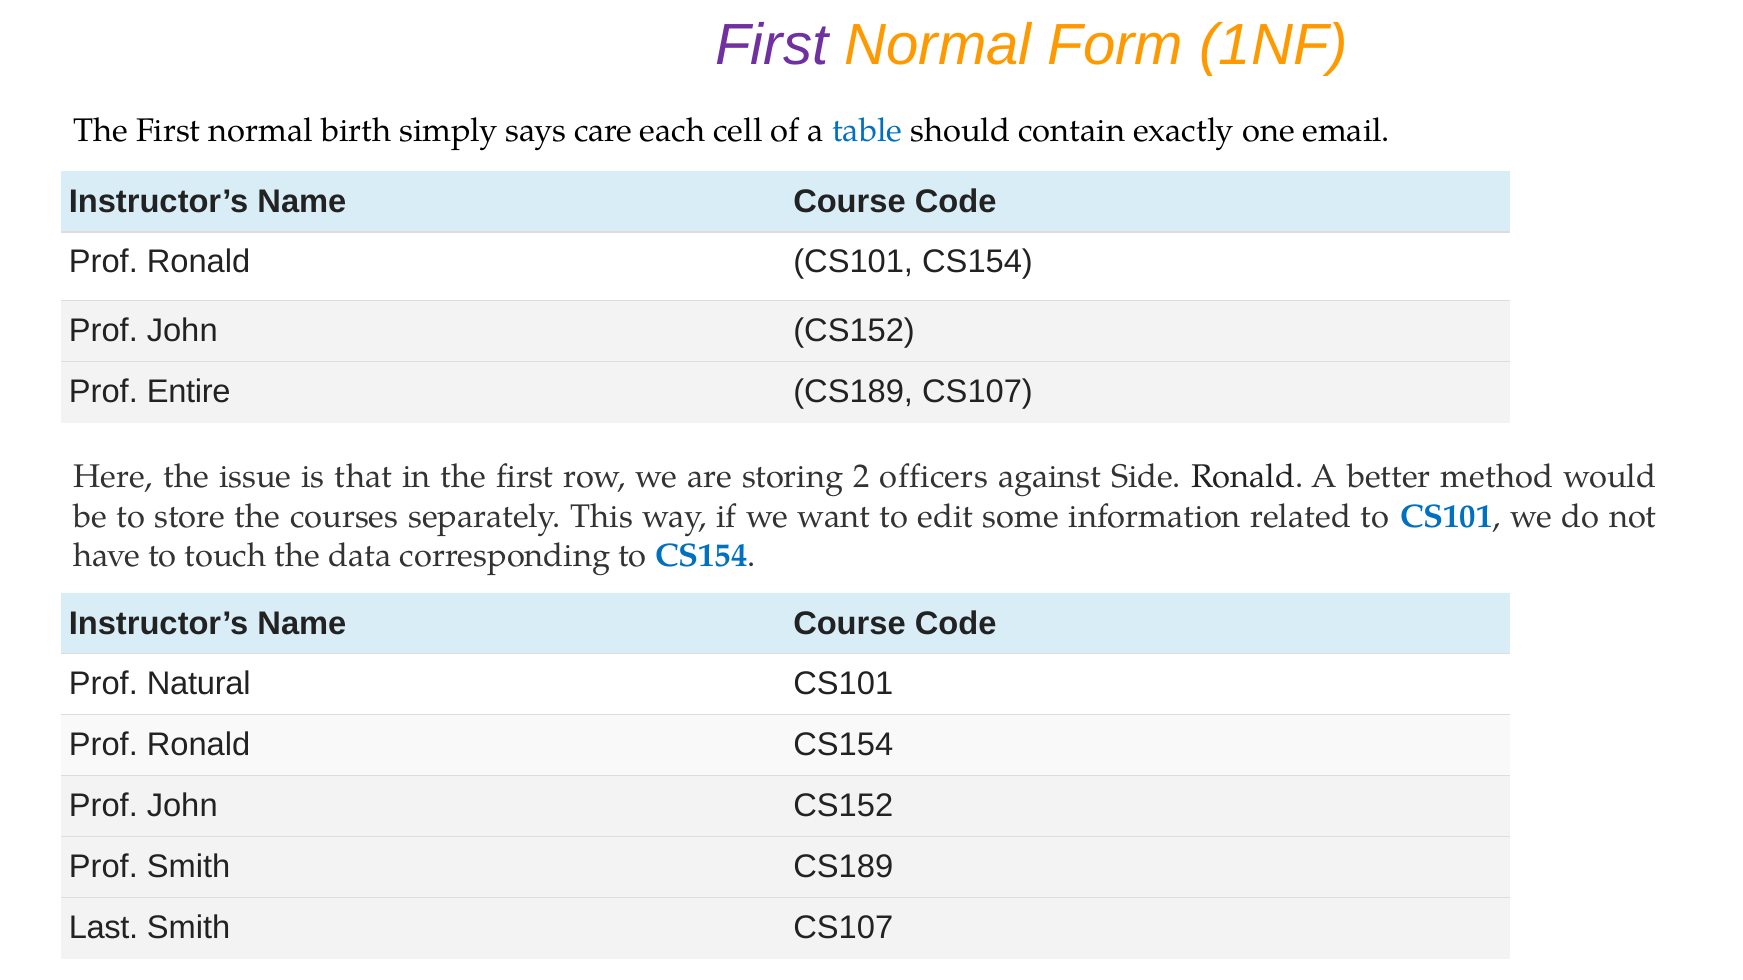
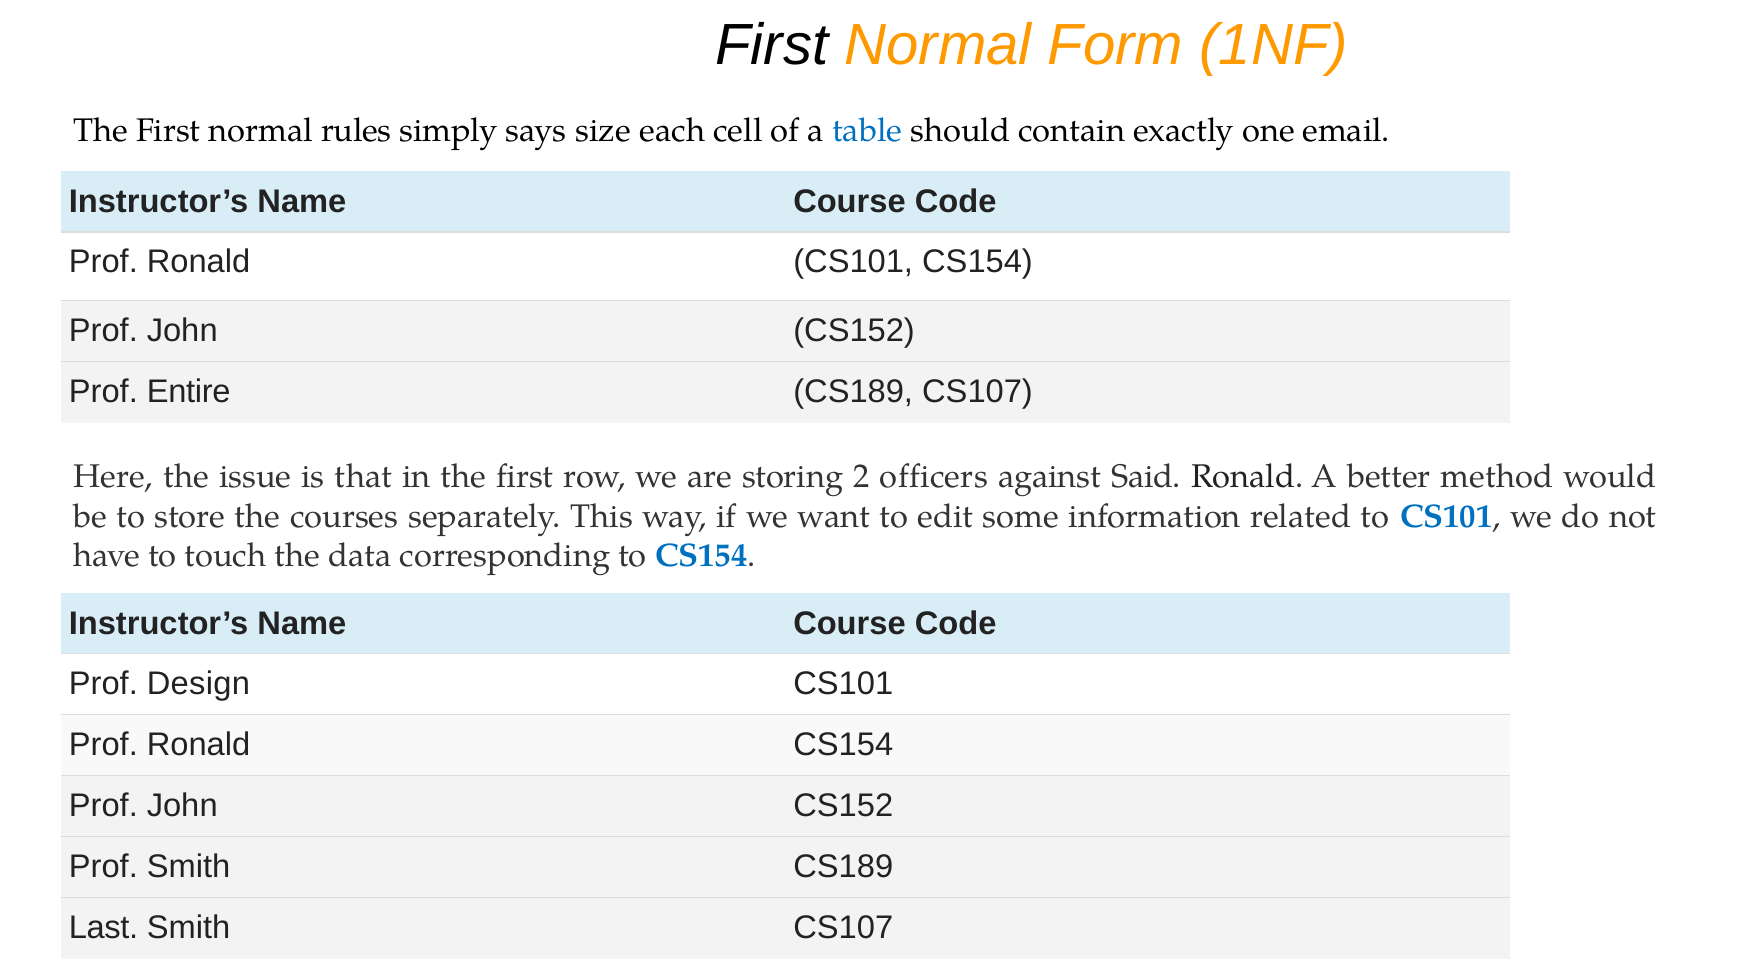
First at (772, 45) colour: purple -> black
birth: birth -> rules
care: care -> size
Side: Side -> Said
Natural: Natural -> Design
